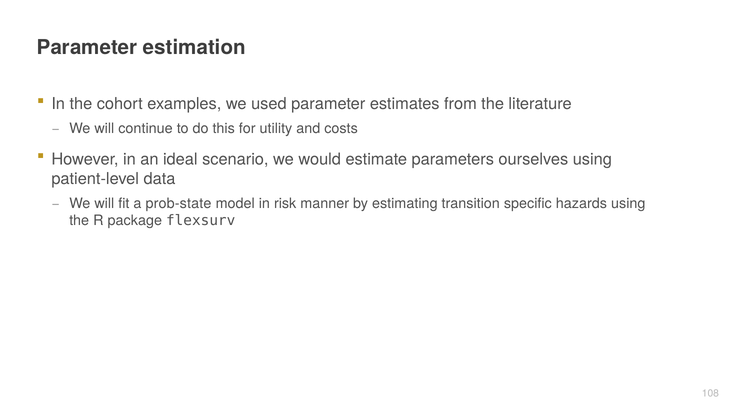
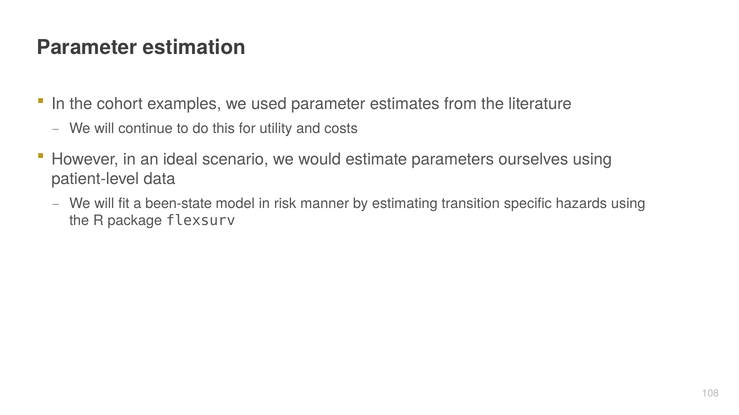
prob-state: prob-state -> been-state
